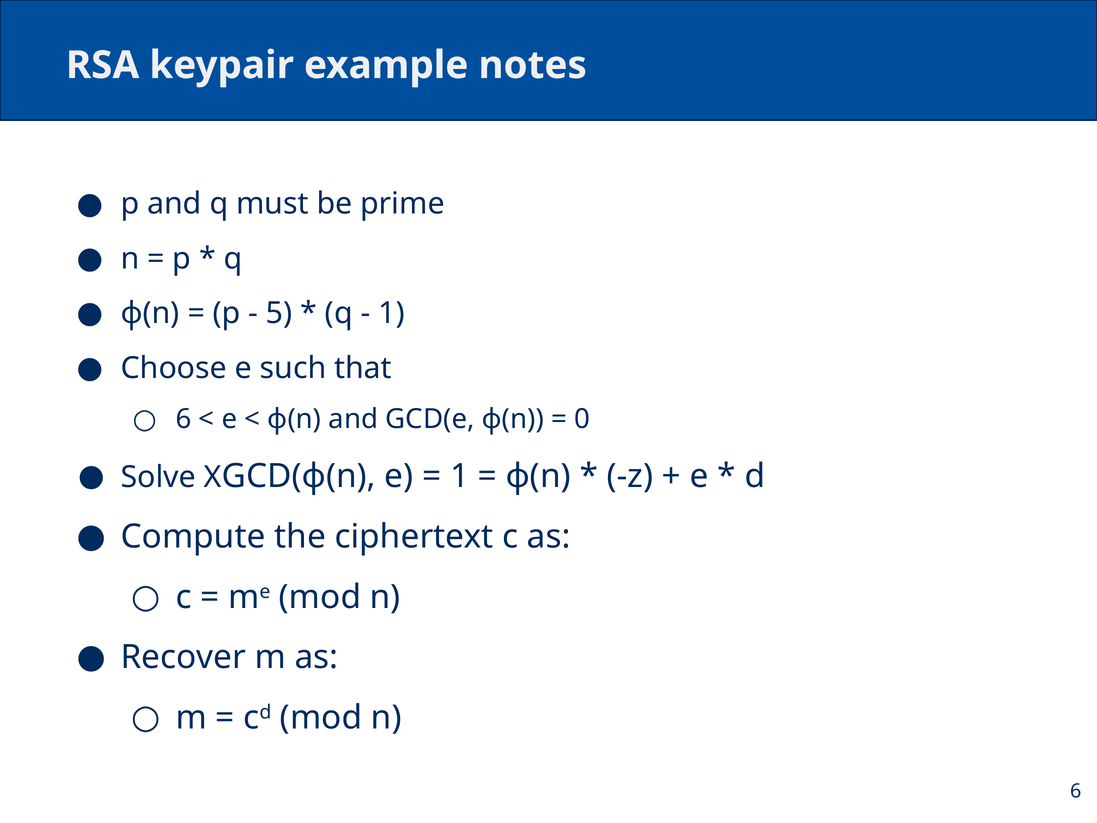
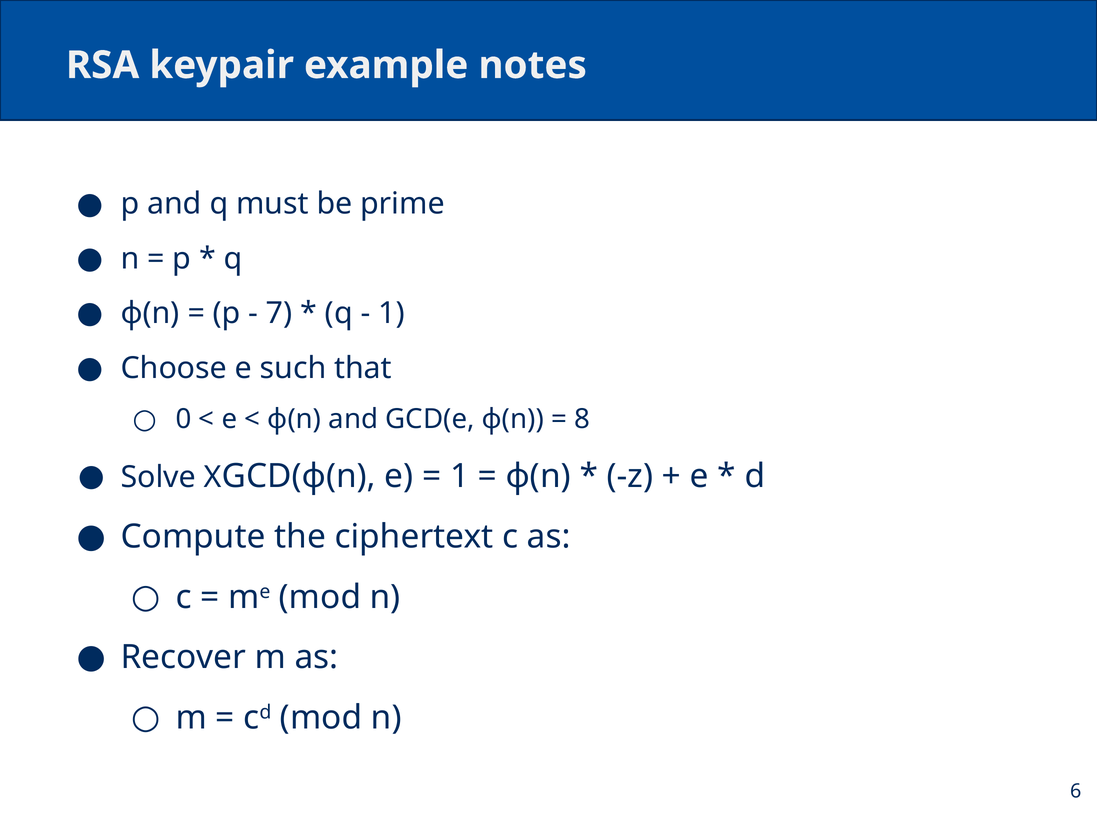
5: 5 -> 7
6 at (183, 419): 6 -> 0
0: 0 -> 8
